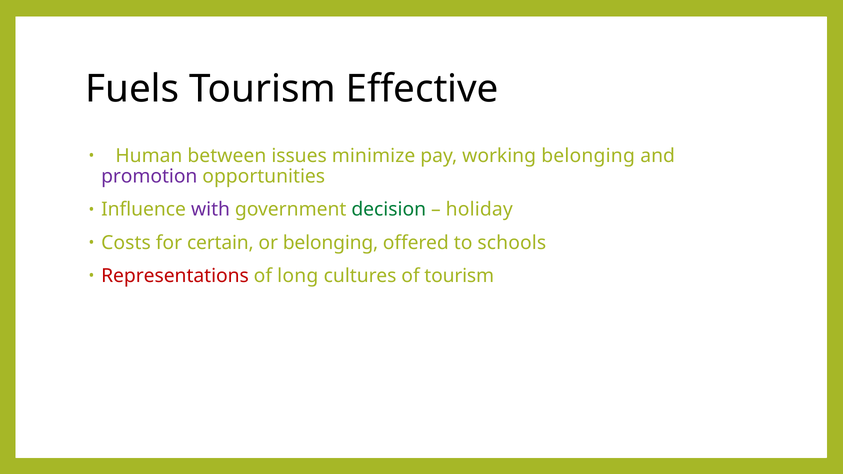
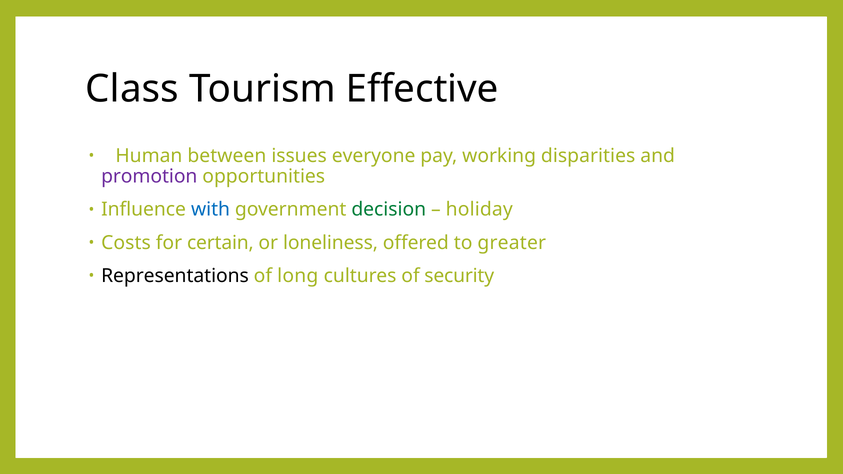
Fuels: Fuels -> Class
minimize: minimize -> everyone
working belonging: belonging -> disparities
with colour: purple -> blue
or belonging: belonging -> loneliness
schools: schools -> greater
Representations colour: red -> black
of tourism: tourism -> security
